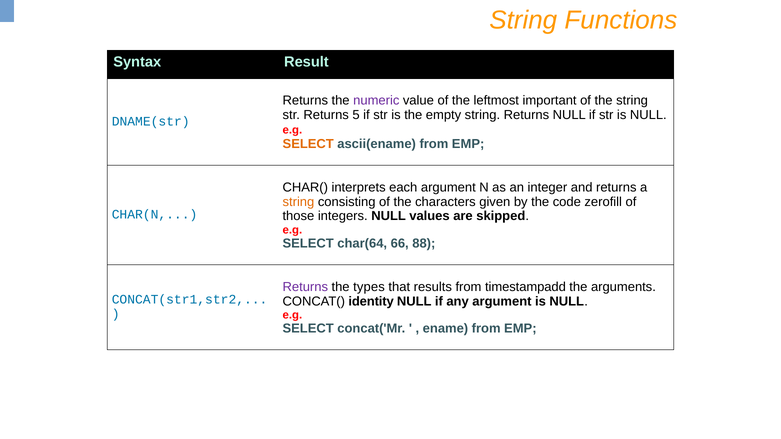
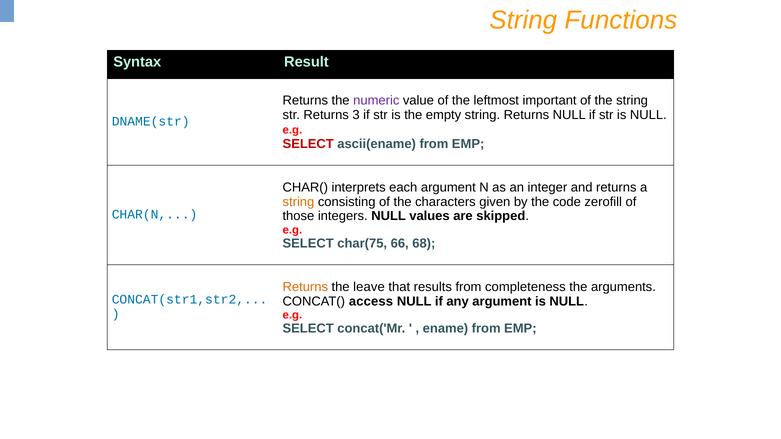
5: 5 -> 3
SELECT at (308, 144) colour: orange -> red
char(64: char(64 -> char(75
88: 88 -> 68
Returns at (305, 287) colour: purple -> orange
types: types -> leave
timestampadd: timestampadd -> completeness
identity: identity -> access
